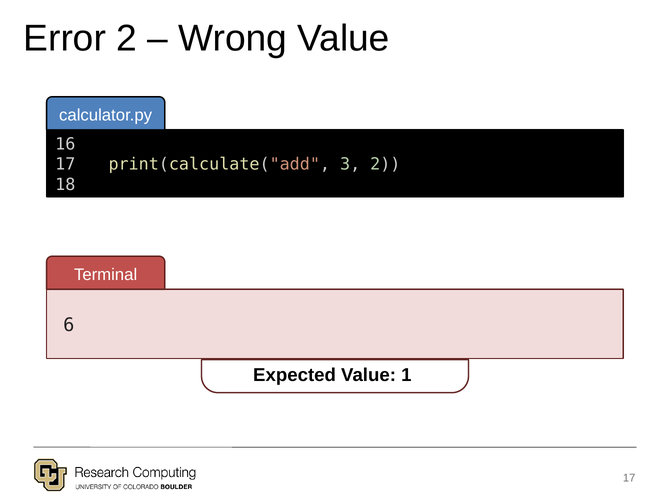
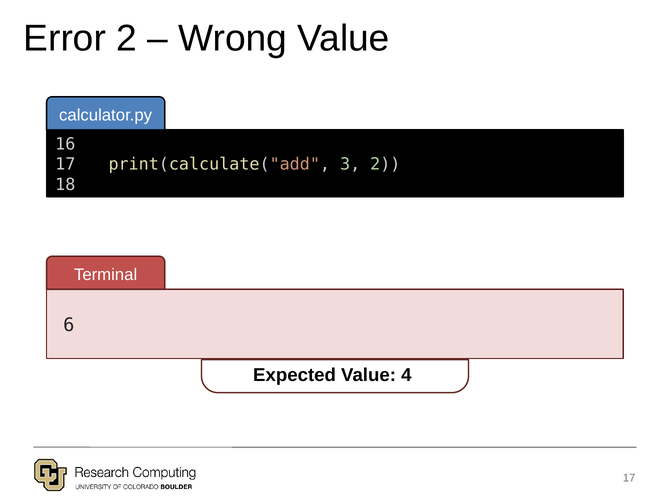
1: 1 -> 4
